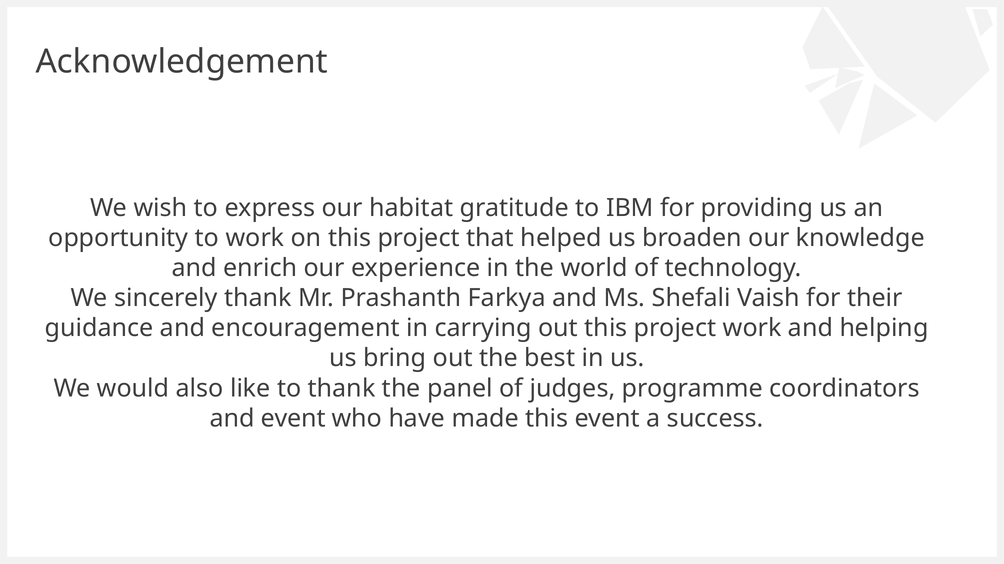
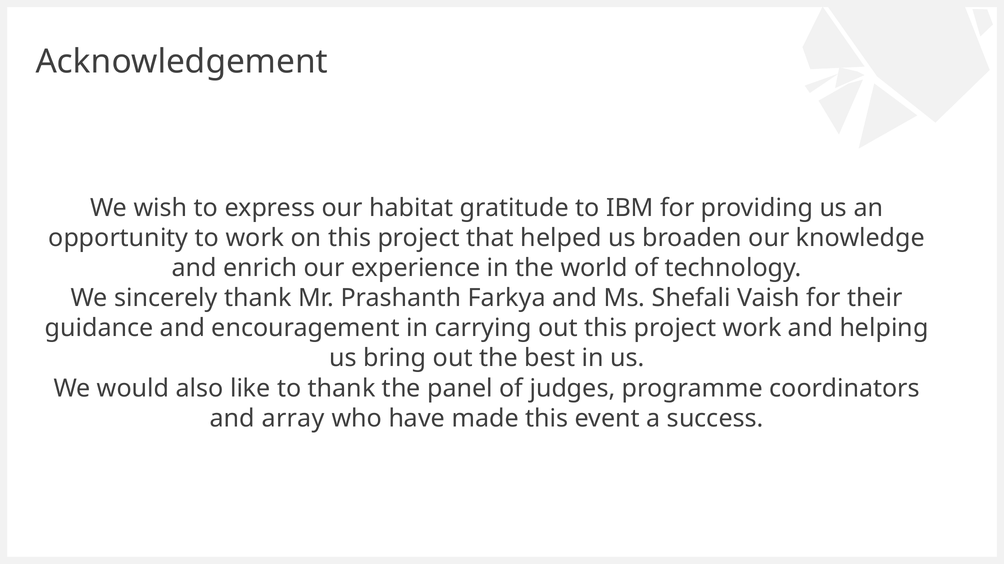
and event: event -> array
